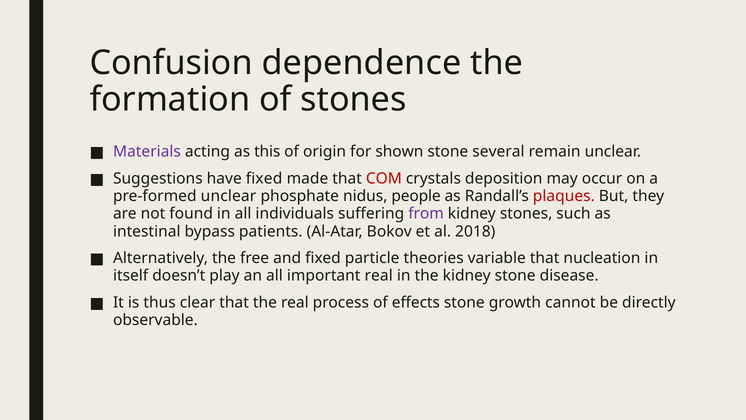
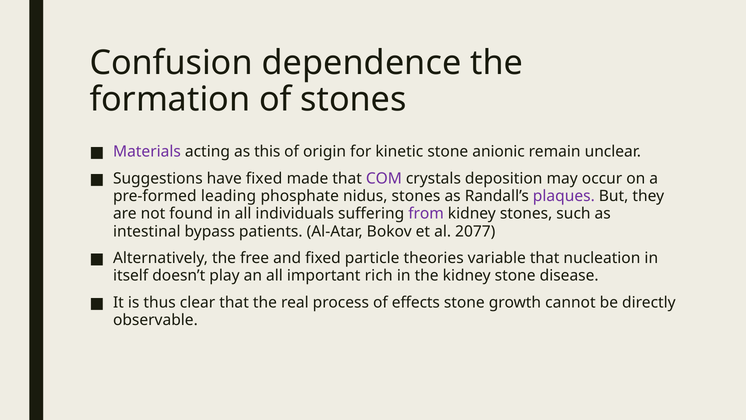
shown: shown -> kinetic
several: several -> anionic
COM colour: red -> purple
pre-formed unclear: unclear -> leading
nidus people: people -> stones
plaques colour: red -> purple
2018: 2018 -> 2077
important real: real -> rich
